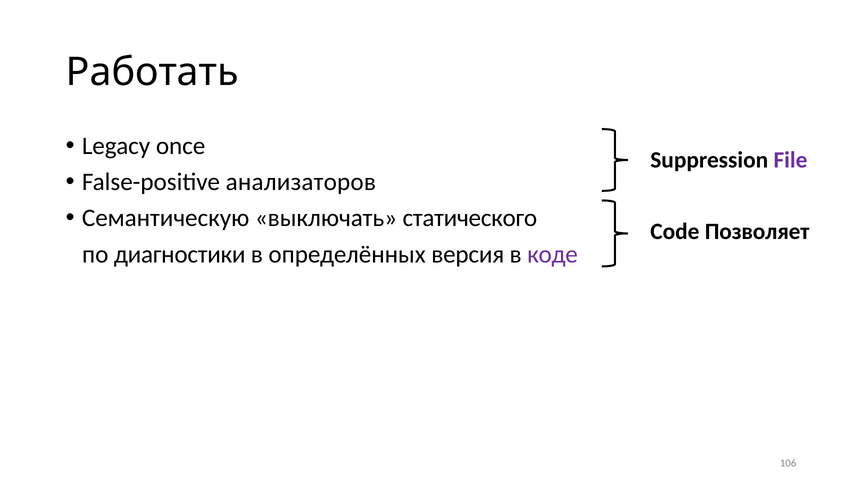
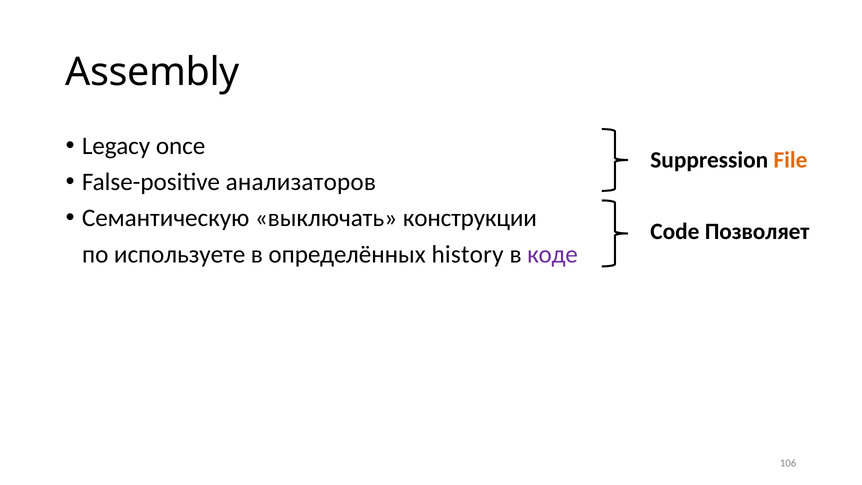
Работать: Работать -> Assembly
File colour: purple -> orange
статического: статического -> конструкции
диагностики: диагностики -> используете
версия: версия -> history
